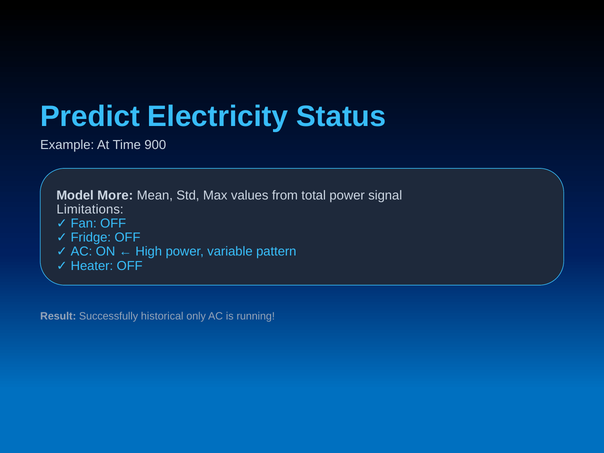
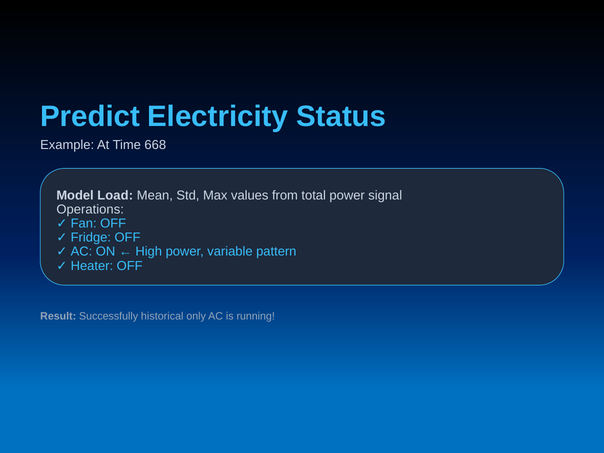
900: 900 -> 668
More: More -> Load
Limitations: Limitations -> Operations
